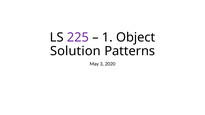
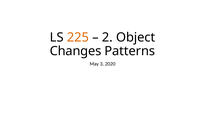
225 colour: purple -> orange
1: 1 -> 2
Solution: Solution -> Changes
